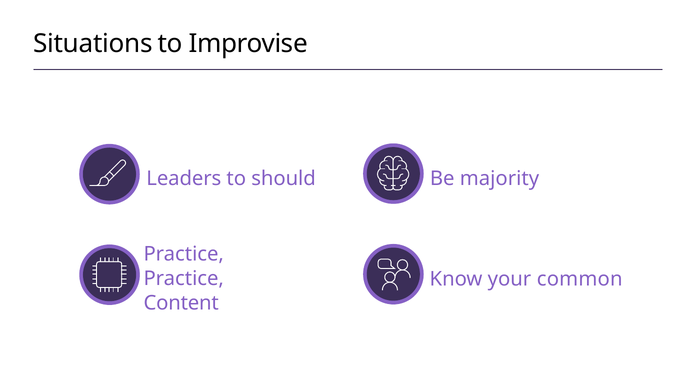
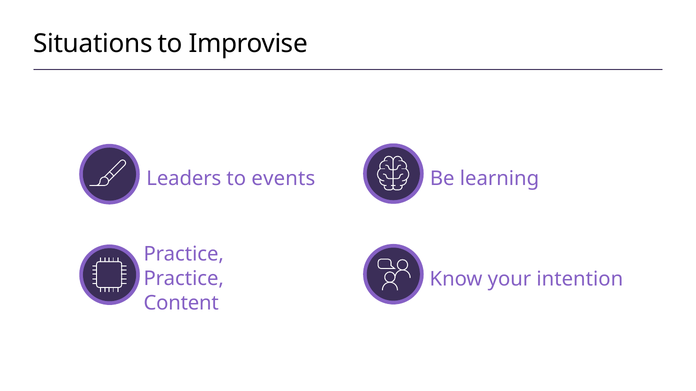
should: should -> events
majority: majority -> learning
common: common -> intention
